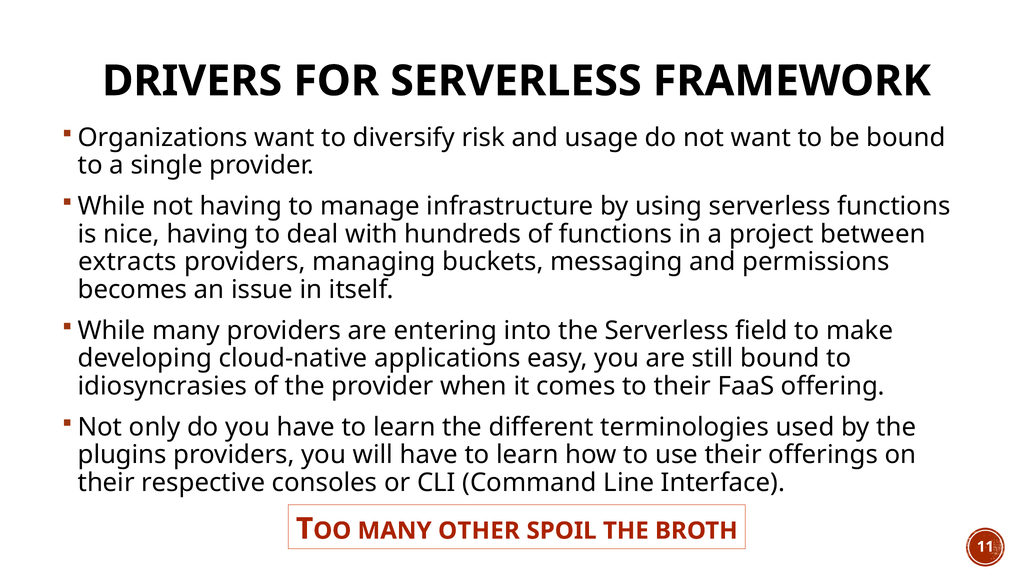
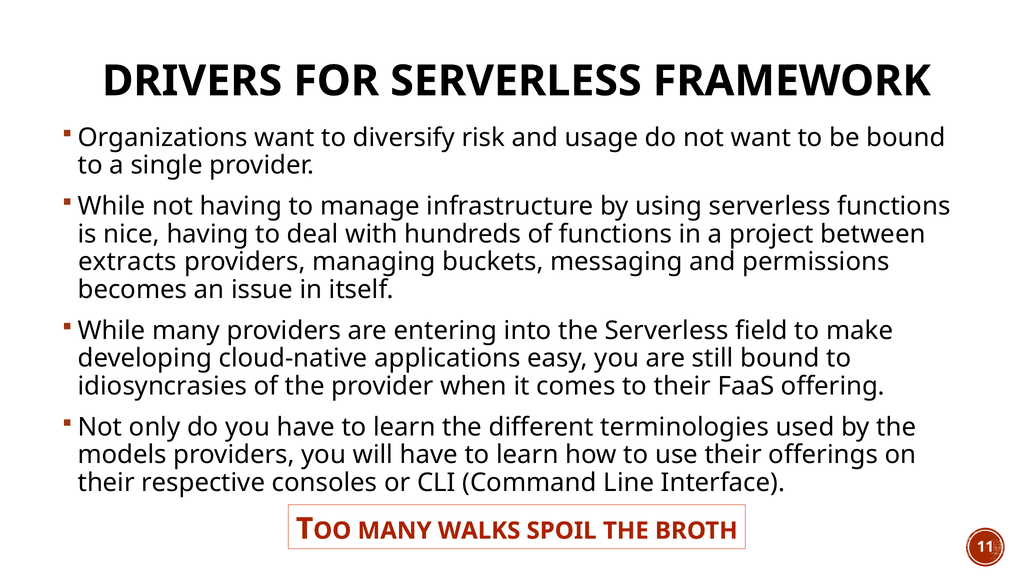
plugins: plugins -> models
OTHER: OTHER -> WALKS
